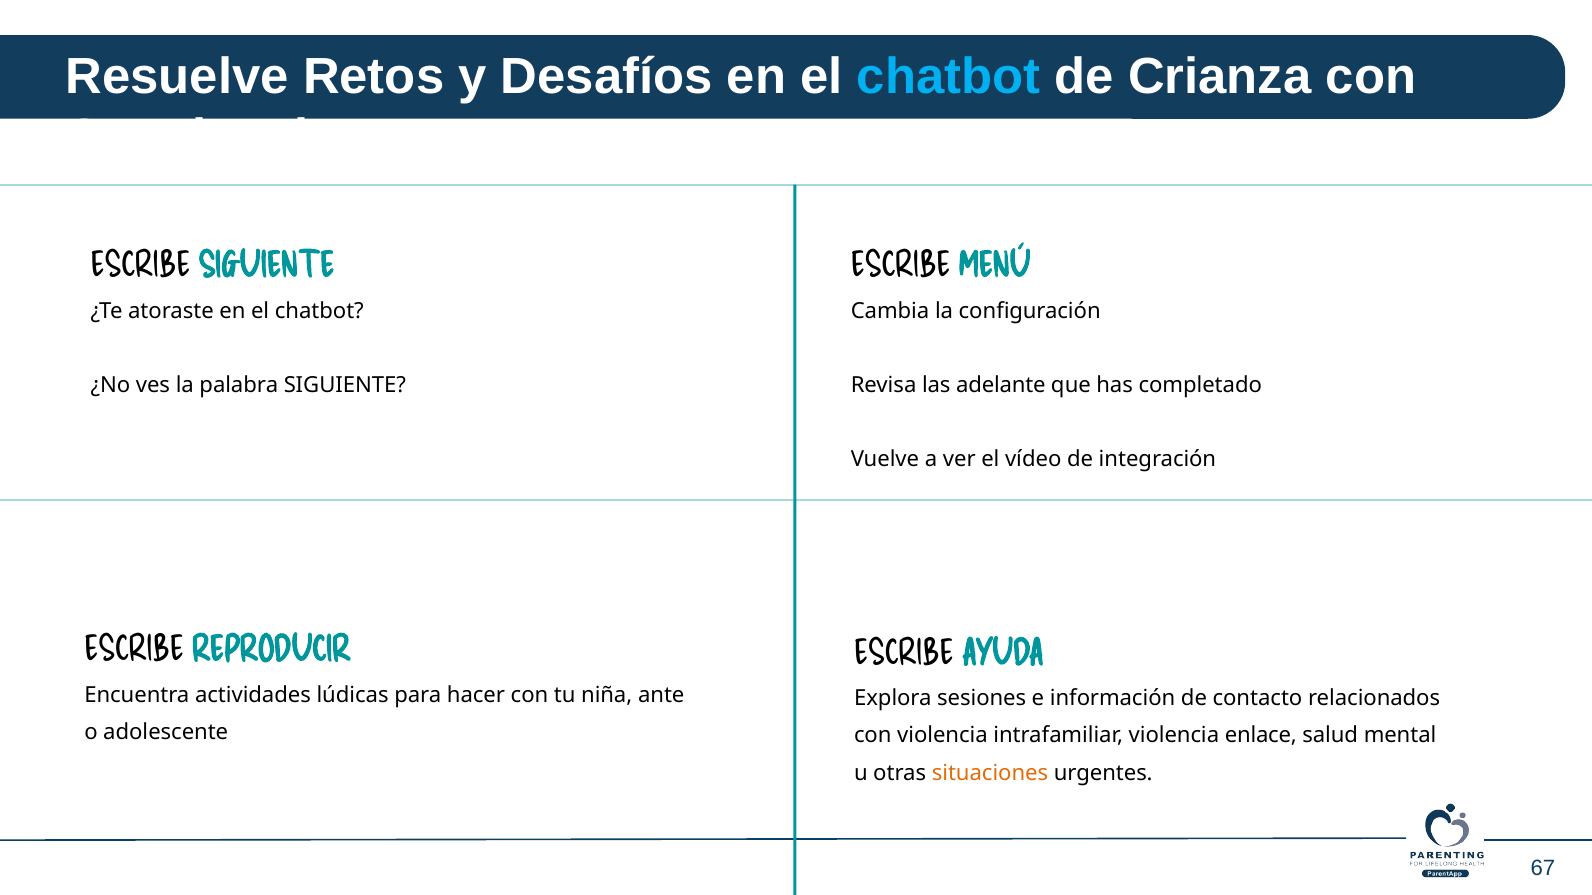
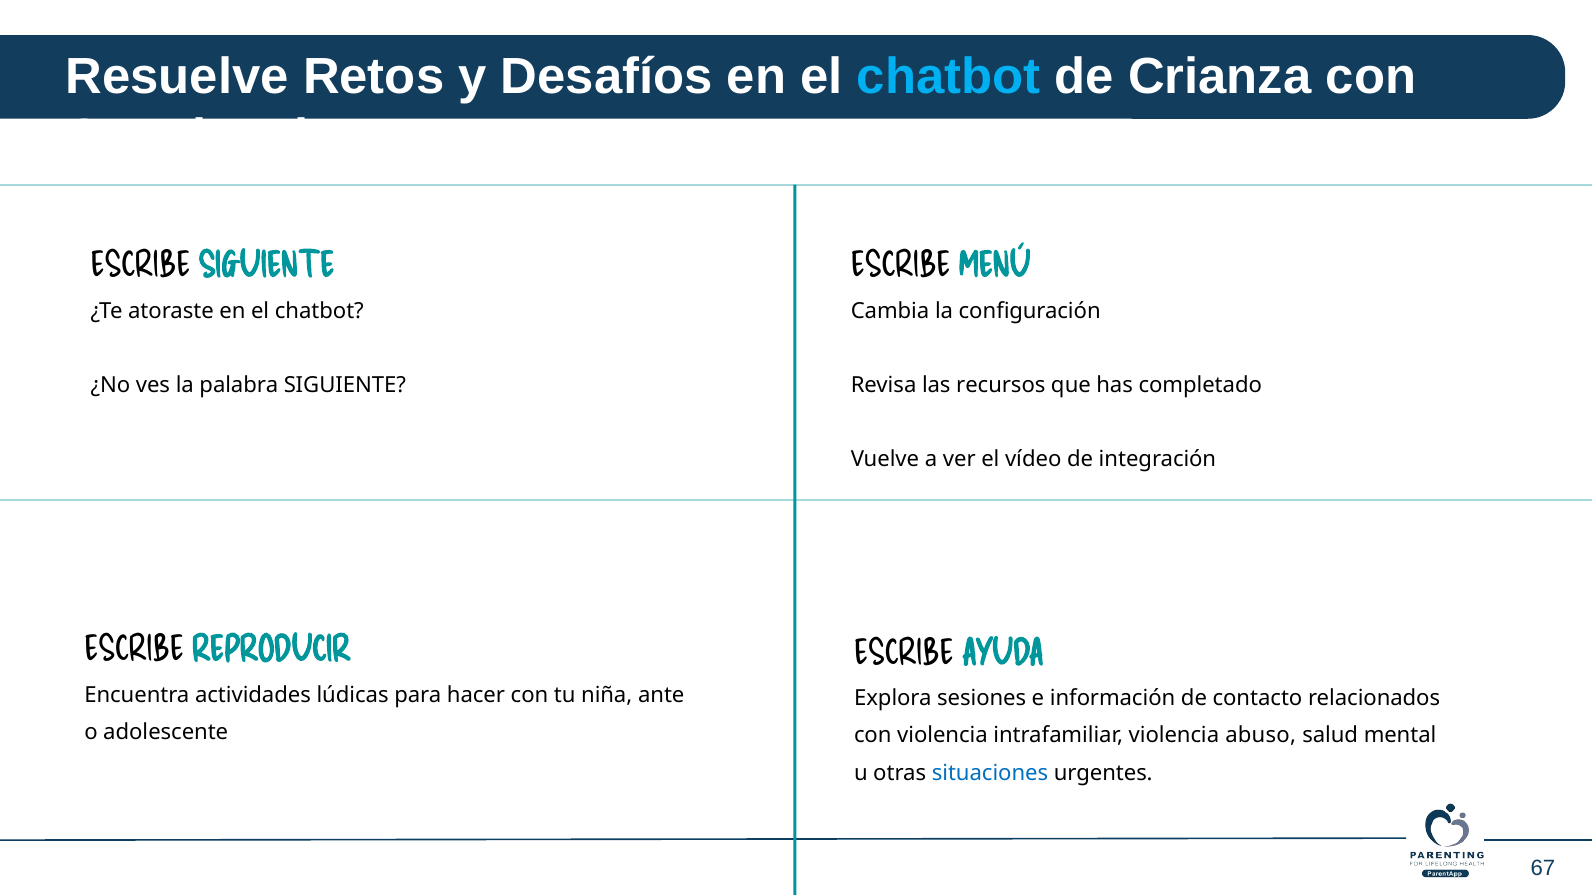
adelante: adelante -> recursos
enlace: enlace -> abuso
situaciones colour: orange -> blue
